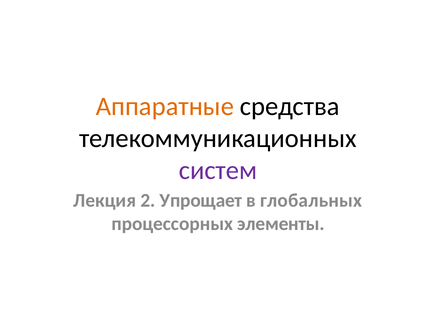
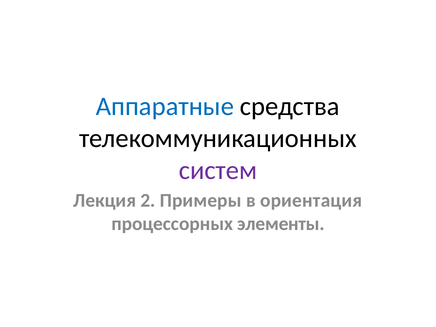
Аппаратные colour: orange -> blue
Упрощает: Упрощает -> Примеры
глобальных: глобальных -> ориентация
